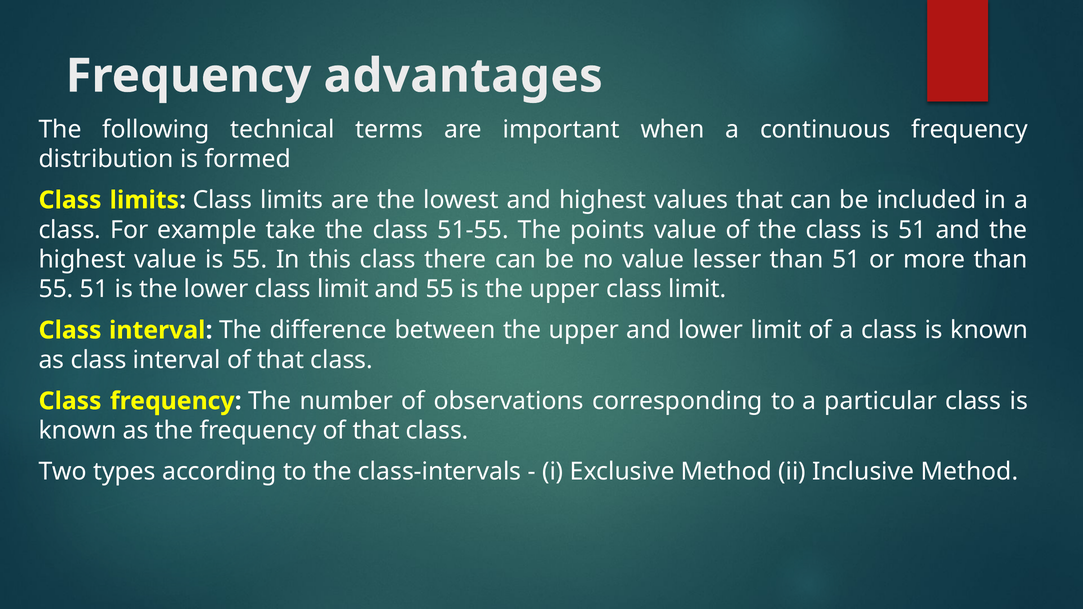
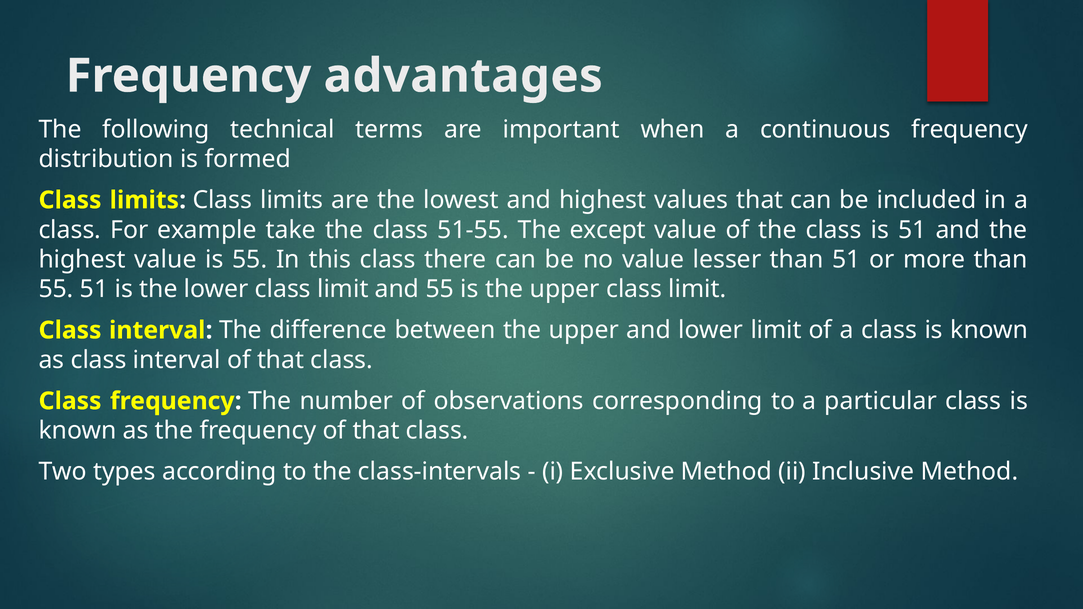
points: points -> except
